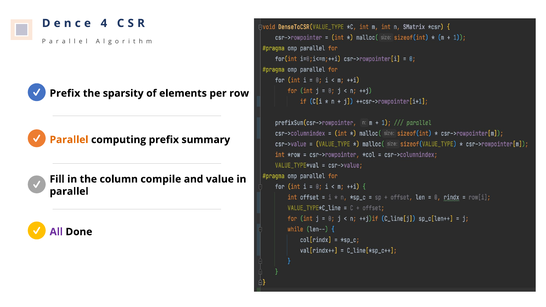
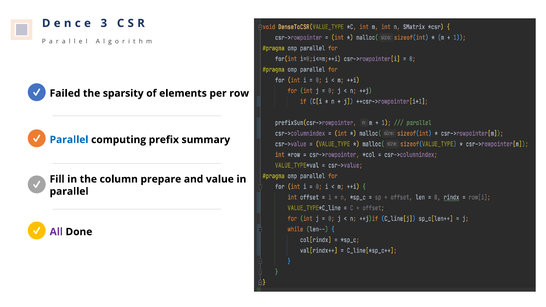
4: 4 -> 3
Prefix at (65, 93): Prefix -> Failed
Parallel at (69, 140) colour: orange -> blue
compile: compile -> prepare
